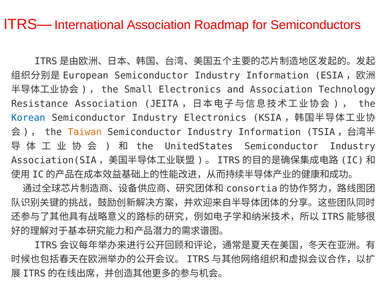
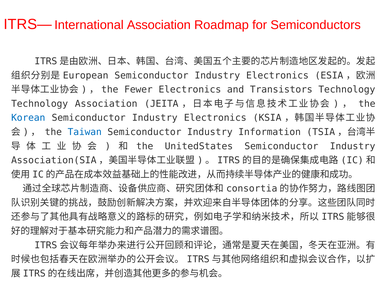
Information at (277, 76): Information -> Electronics
Small: Small -> Fewer
and Association: Association -> Transistors
Resistance at (40, 104): Resistance -> Technology
Taiwan colour: orange -> blue
